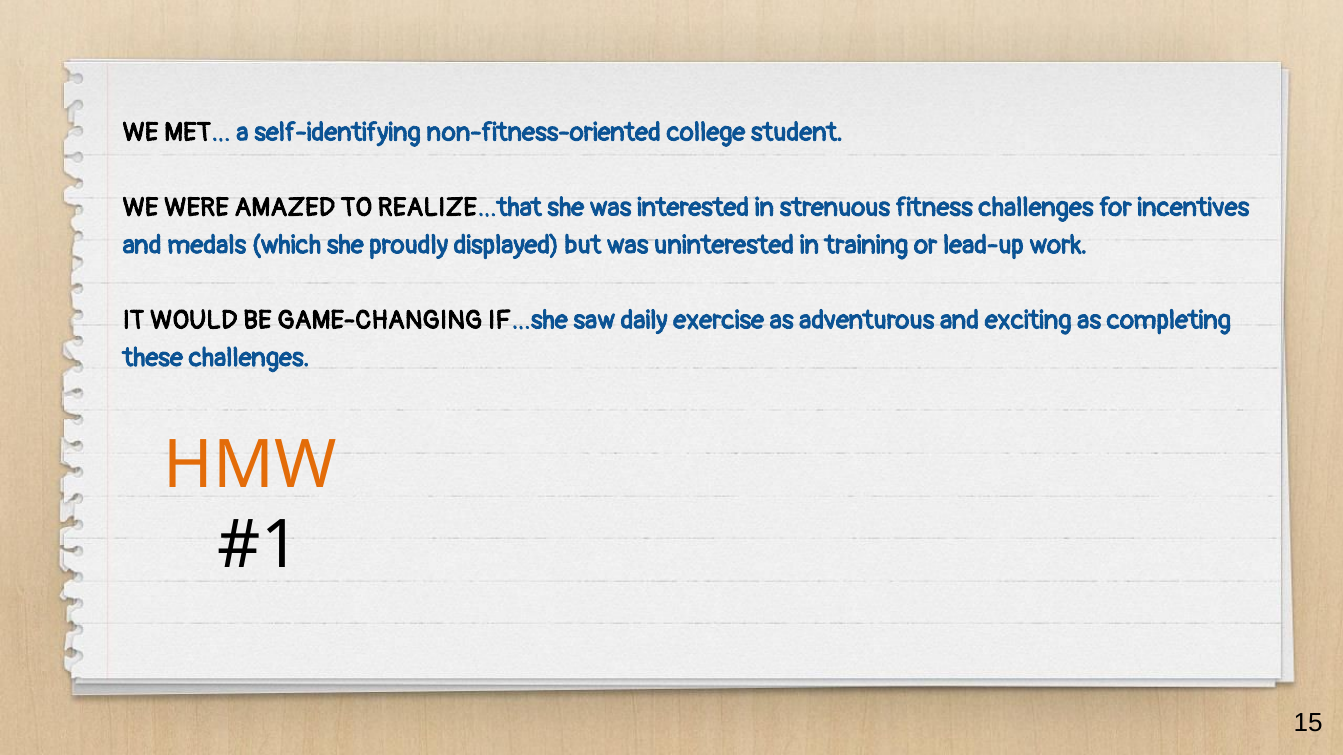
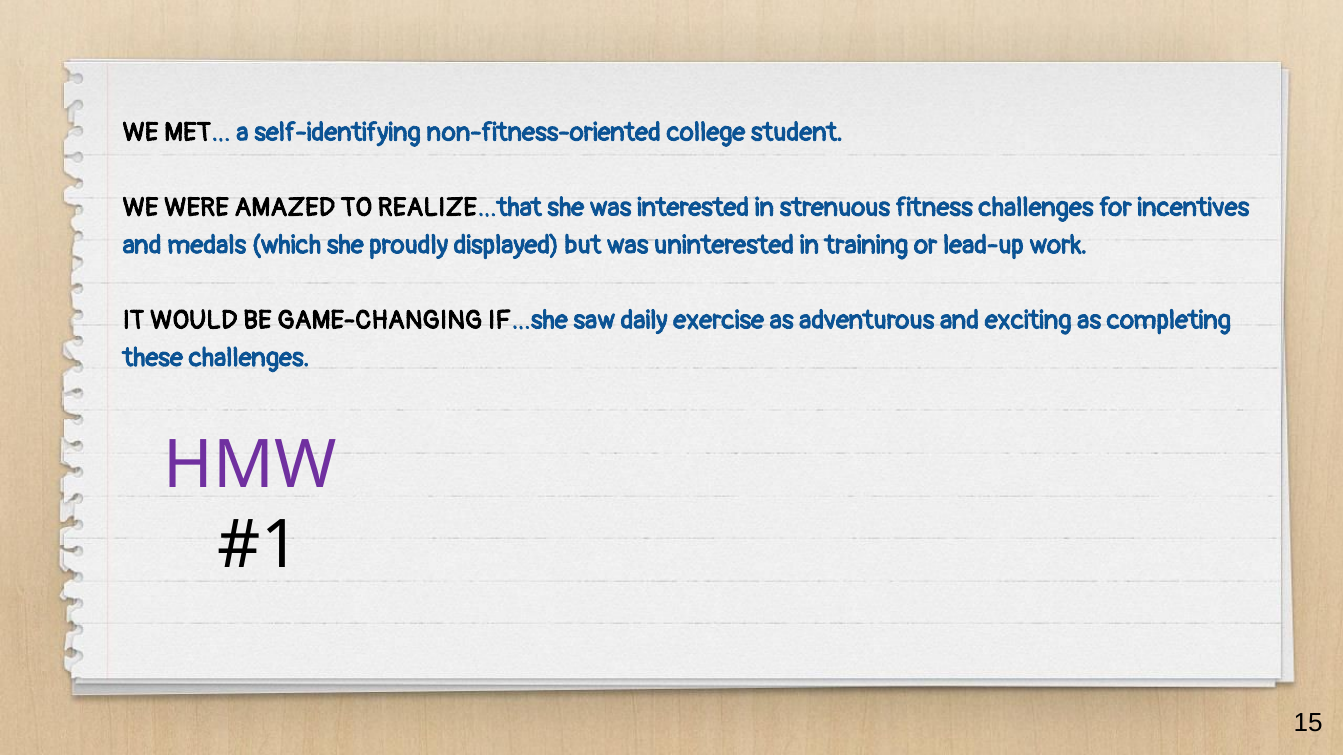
HMW colour: orange -> purple
